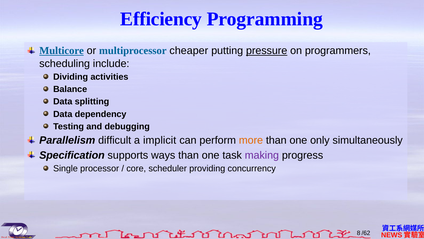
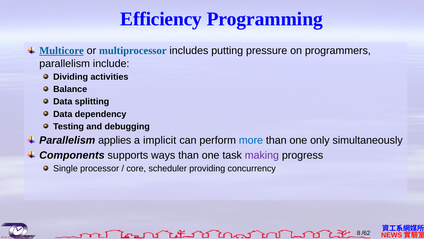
cheaper: cheaper -> includes
pressure underline: present -> none
scheduling at (65, 63): scheduling -> parallelism
difficult: difficult -> applies
more colour: orange -> blue
Specification: Specification -> Components
